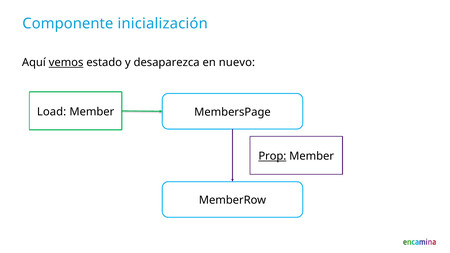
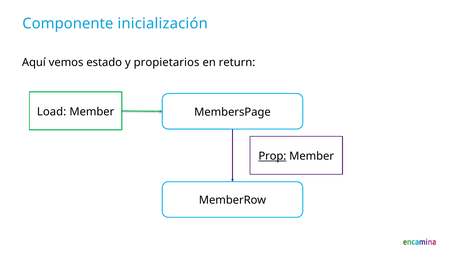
vemos underline: present -> none
desaparezca: desaparezca -> propietarios
nuevo: nuevo -> return
